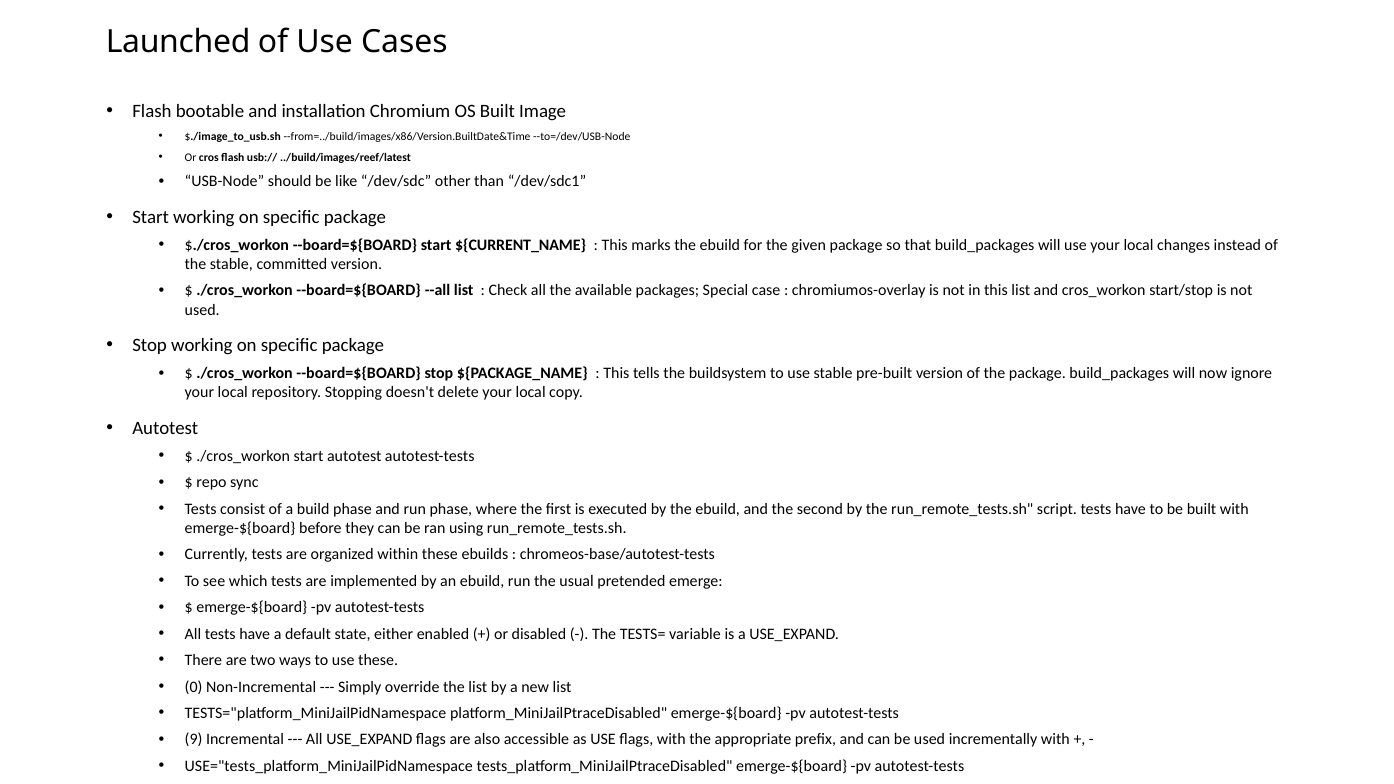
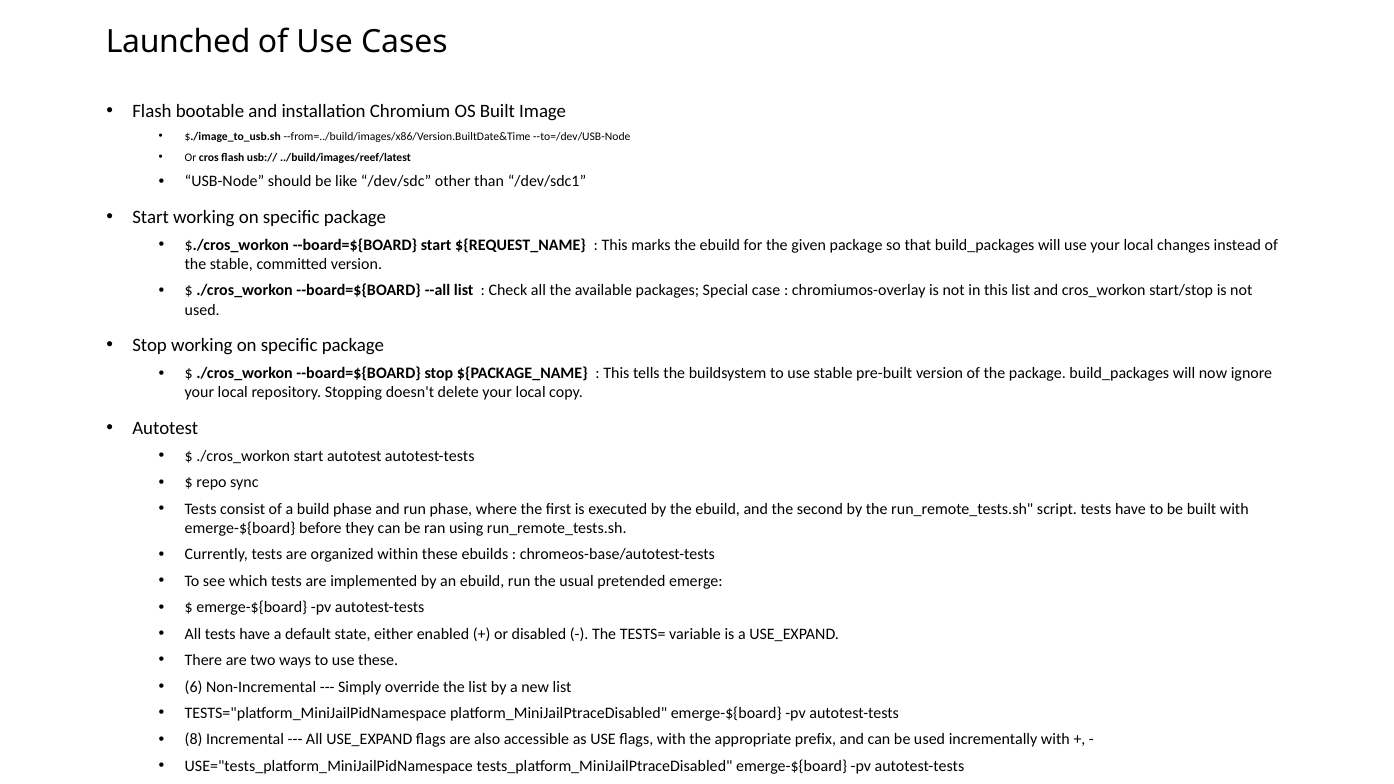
${CURRENT_NAME: ${CURRENT_NAME -> ${REQUEST_NAME
0: 0 -> 6
9: 9 -> 8
